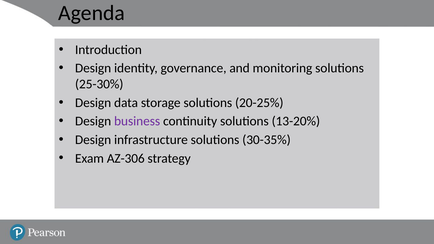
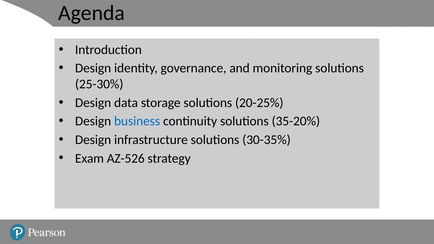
business colour: purple -> blue
13-20%: 13-20% -> 35-20%
AZ-306: AZ-306 -> AZ-526
